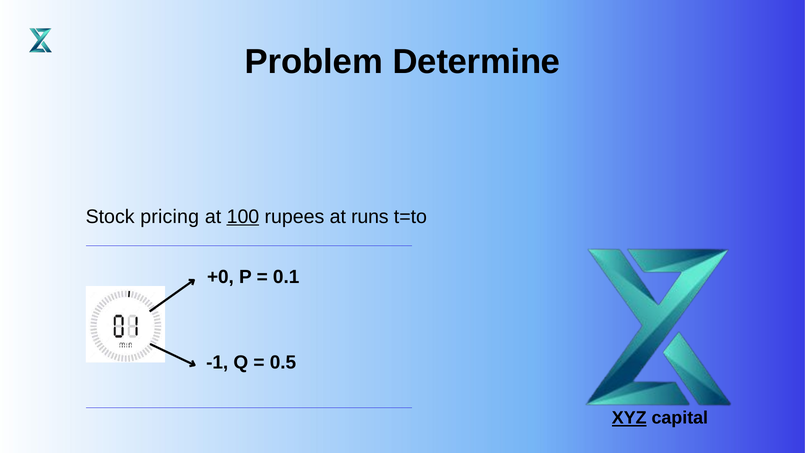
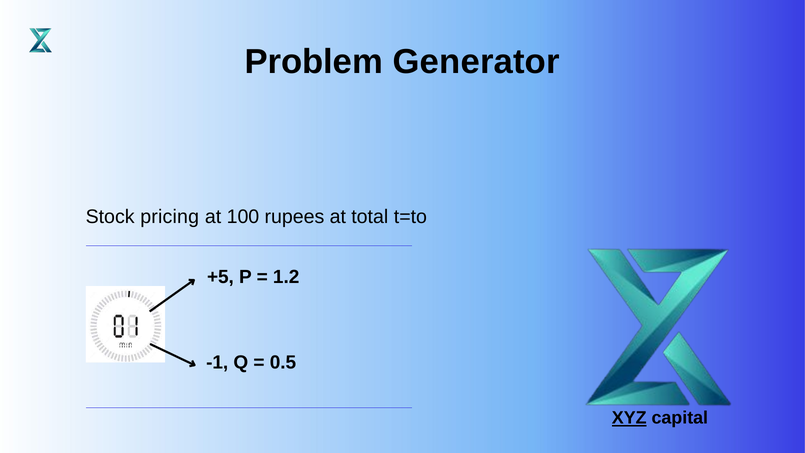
Determine: Determine -> Generator
100 underline: present -> none
runs: runs -> total
+0: +0 -> +5
0.1: 0.1 -> 1.2
